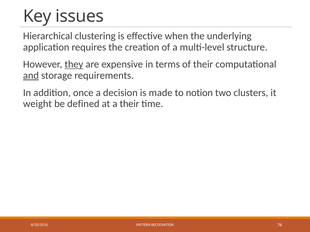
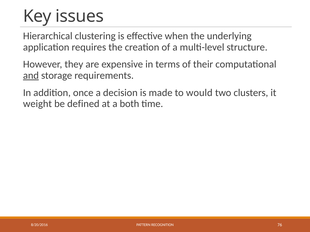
they underline: present -> none
notion: notion -> would
a their: their -> both
